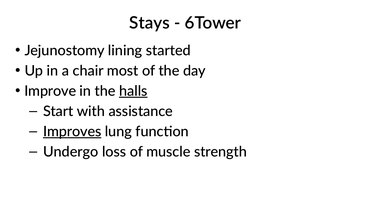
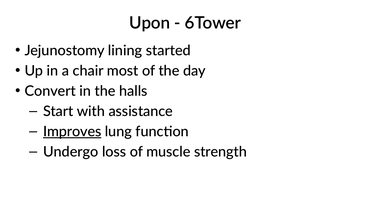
Stays: Stays -> Upon
Improve: Improve -> Convert
halls underline: present -> none
